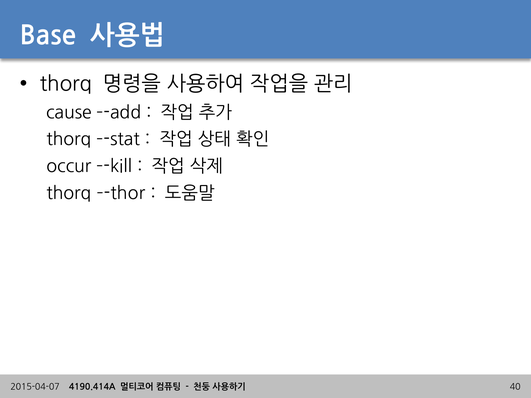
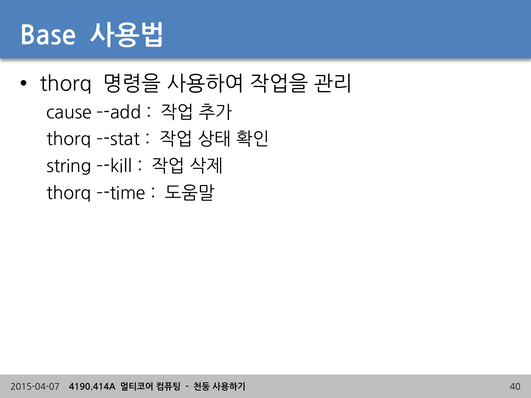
occur: occur -> string
–-thor: –-thor -> –-time
